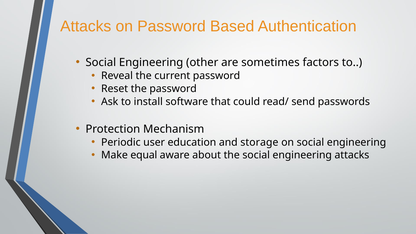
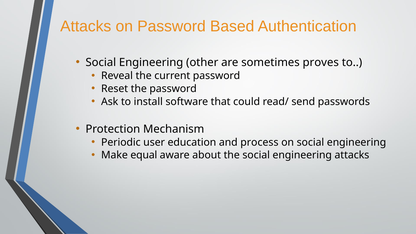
factors: factors -> proves
storage: storage -> process
